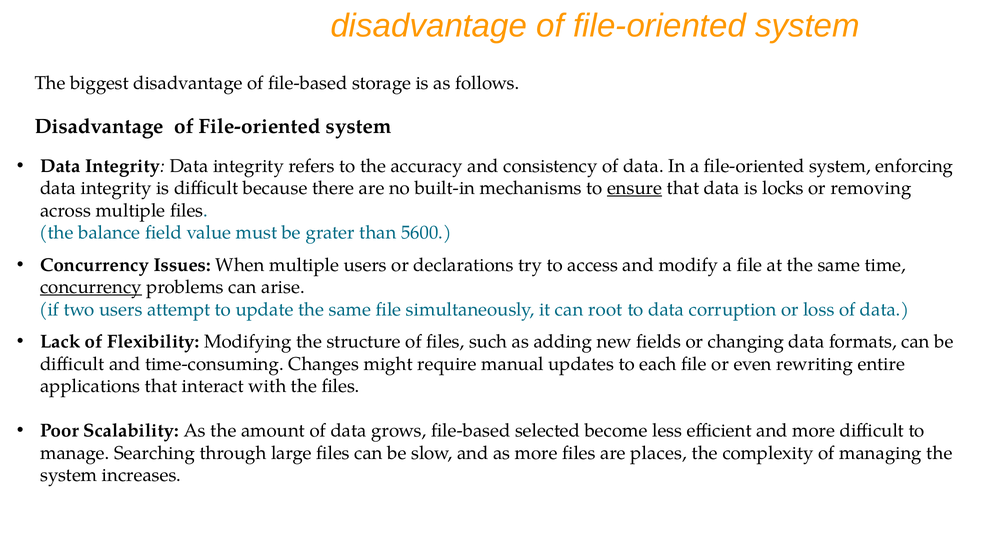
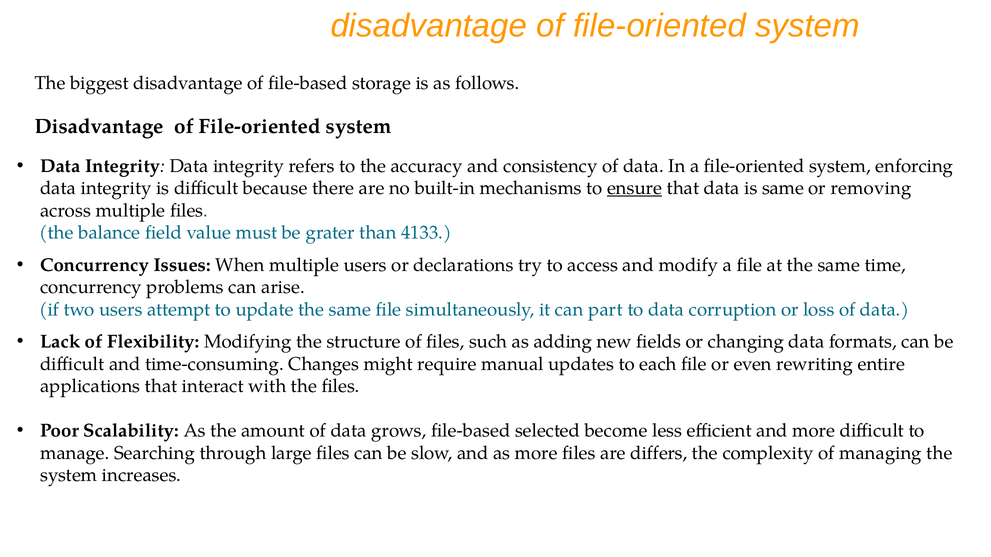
is locks: locks -> same
5600: 5600 -> 4133
concurrency at (91, 287) underline: present -> none
root: root -> part
places: places -> differs
